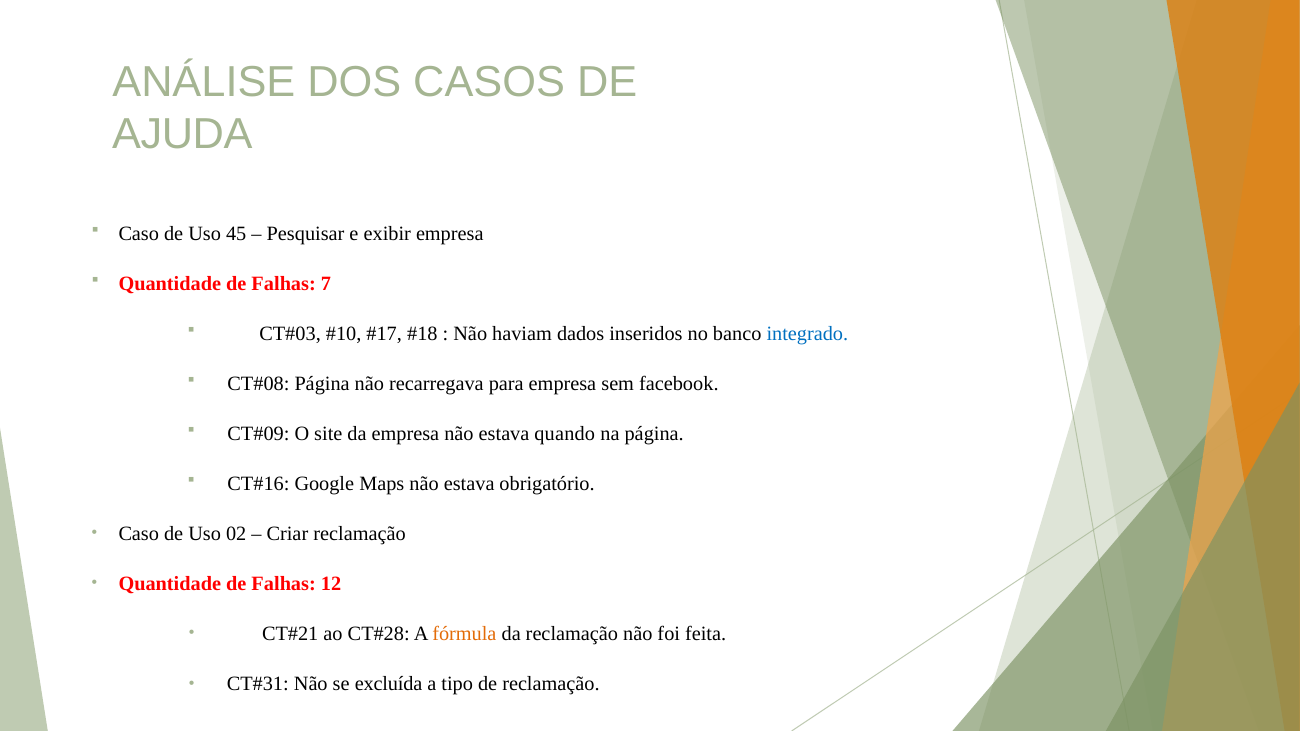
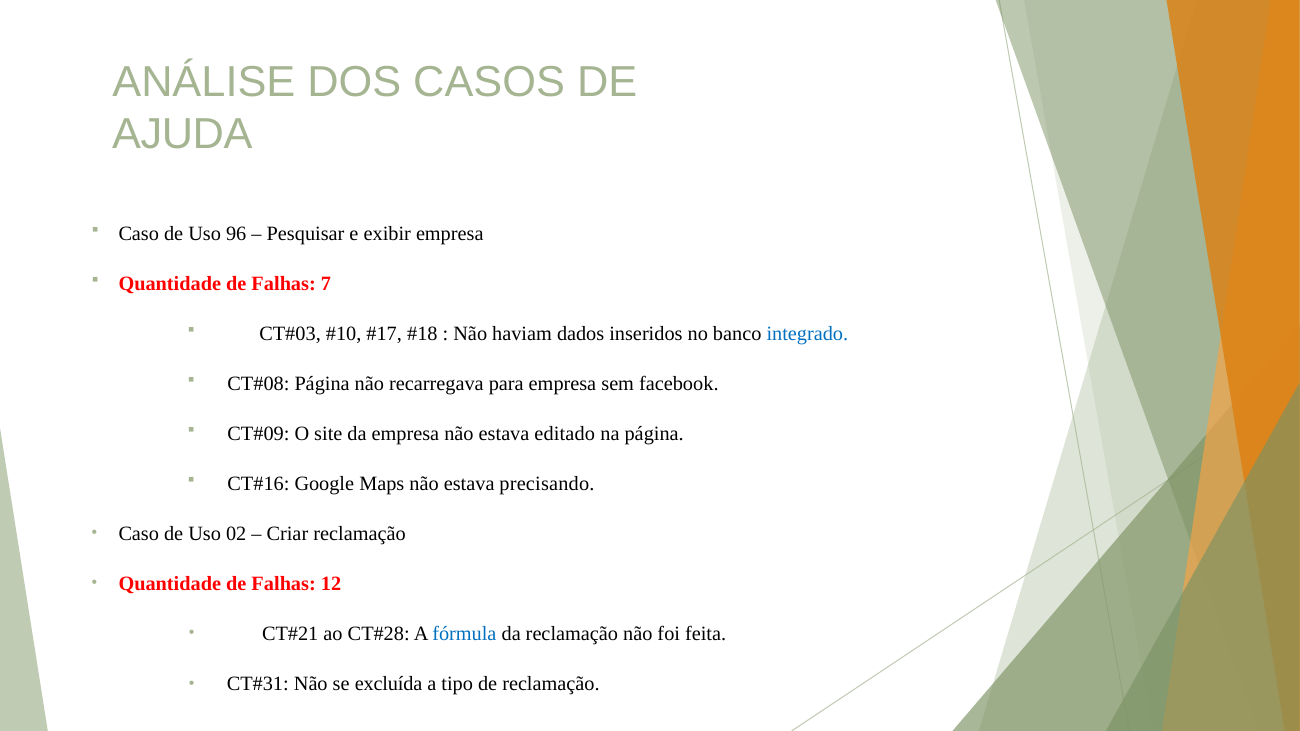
45: 45 -> 96
quando: quando -> editado
obrigatório: obrigatório -> precisando
fórmula colour: orange -> blue
